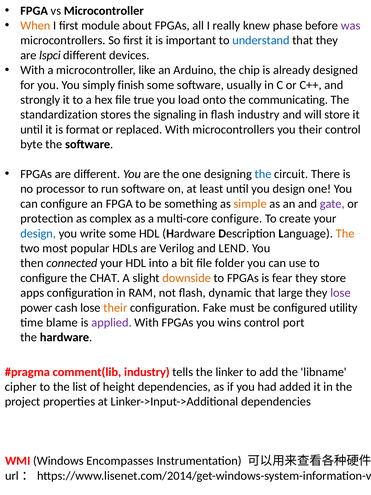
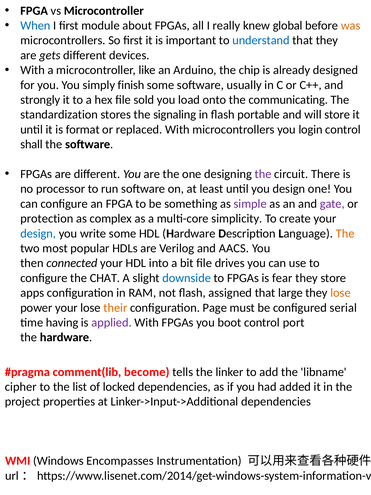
When colour: orange -> blue
phase: phase -> global
was colour: purple -> orange
lspci: lspci -> gets
true: true -> sold
flash industry: industry -> portable
you their: their -> login
byte: byte -> shall
the at (263, 174) colour: blue -> purple
simple colour: orange -> purple
multi-core configure: configure -> simplicity
LEND: LEND -> AACS
folder: folder -> drives
downside colour: orange -> blue
dynamic: dynamic -> assigned
lose at (341, 293) colour: purple -> orange
power cash: cash -> your
Fake: Fake -> Page
utility: utility -> serial
blame: blame -> having
wins: wins -> boot
comment(lib industry: industry -> become
height: height -> locked
